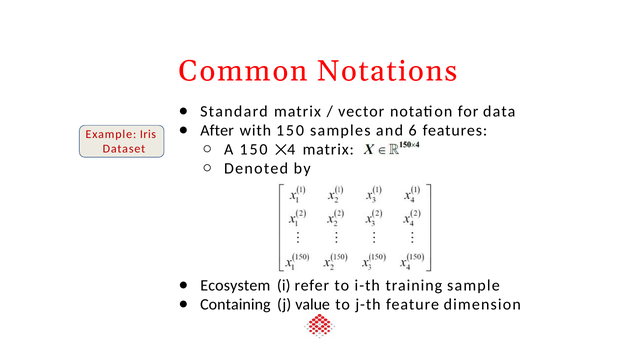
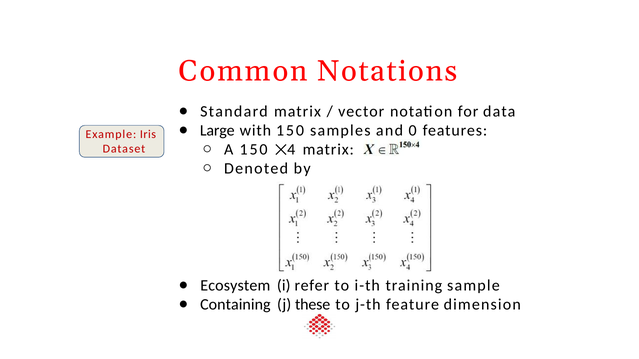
After: After -> Large
6: 6 -> 0
value: value -> these
